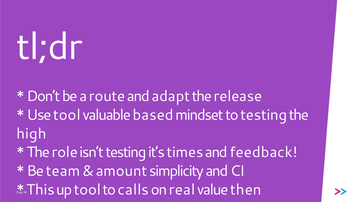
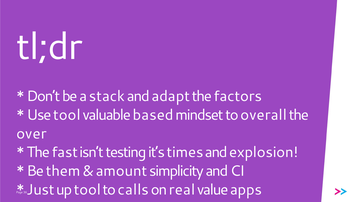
route: route -> stack
release: release -> factors
to testing: testing -> overall
high: high -> over
role: role -> fast
feedback: feedback -> explosion
team: team -> them
This: This -> Just
then: then -> apps
